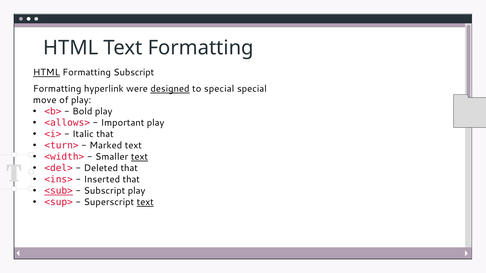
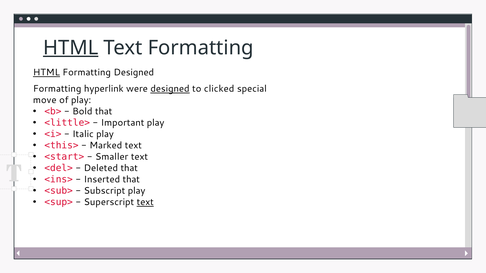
HTML at (71, 48) underline: none -> present
Formatting Subscript: Subscript -> Designed
to special: special -> clicked
Bold play: play -> that
<allows>: <allows> -> <little>
Italic that: that -> play
<turn>: <turn> -> <this>
<width>: <width> -> <start>
text at (139, 157) underline: present -> none
<sub> underline: present -> none
